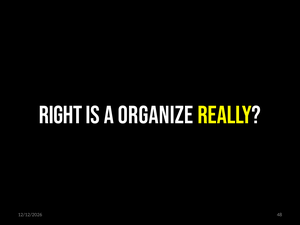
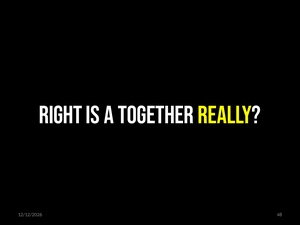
ORGANIZE: ORGANIZE -> TOGETHER
